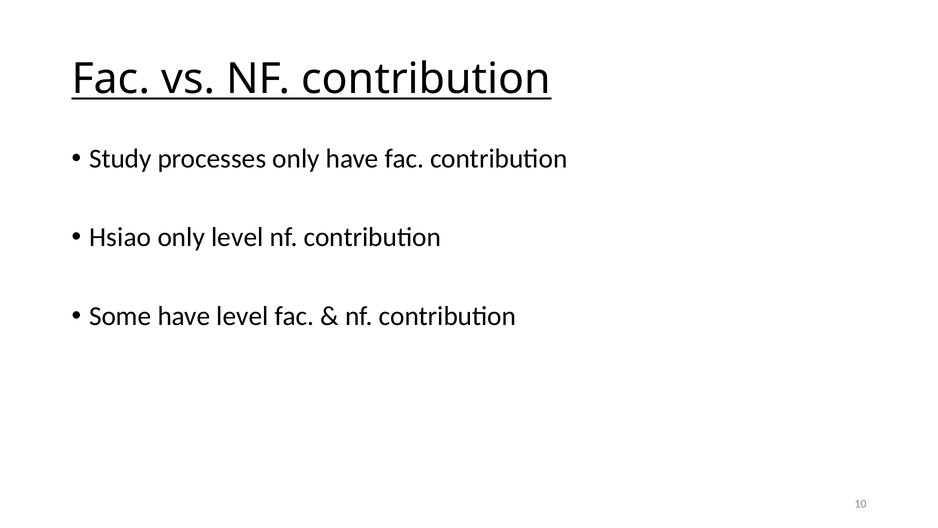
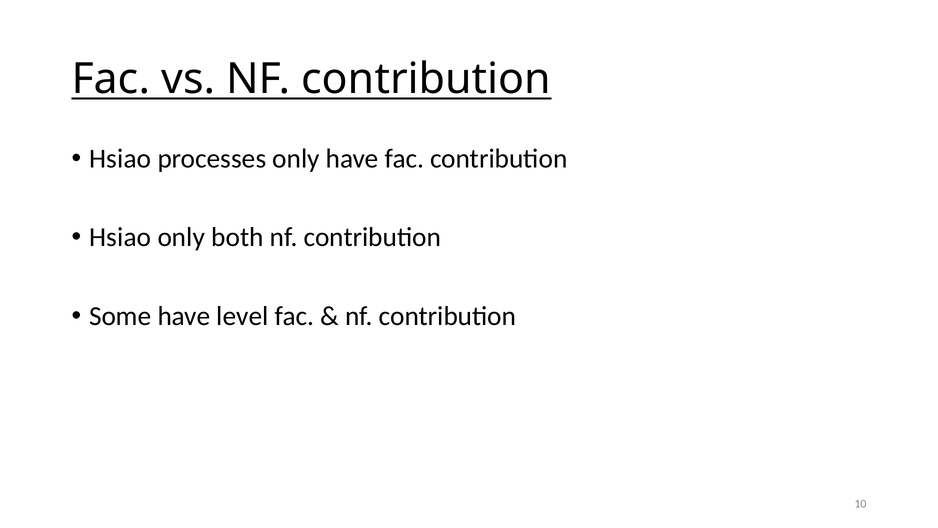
Study at (120, 159): Study -> Hsiao
only level: level -> both
